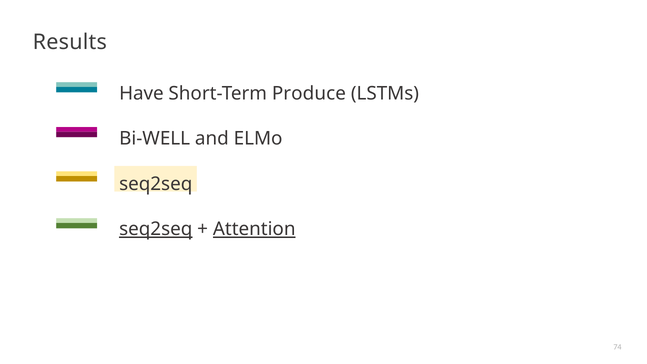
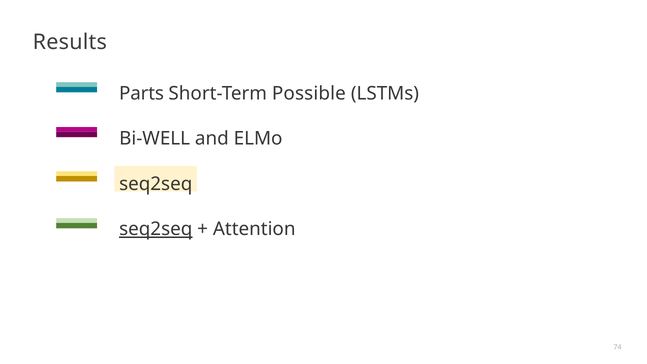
Have: Have -> Parts
Produce: Produce -> Possible
Attention underline: present -> none
